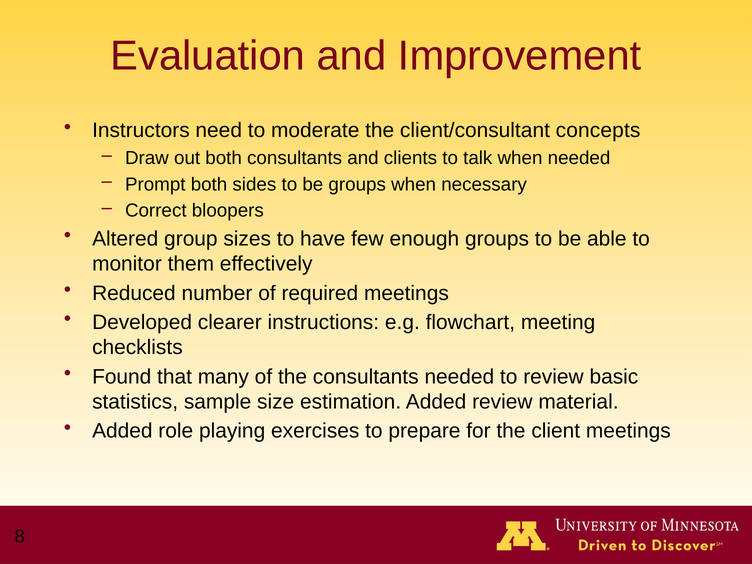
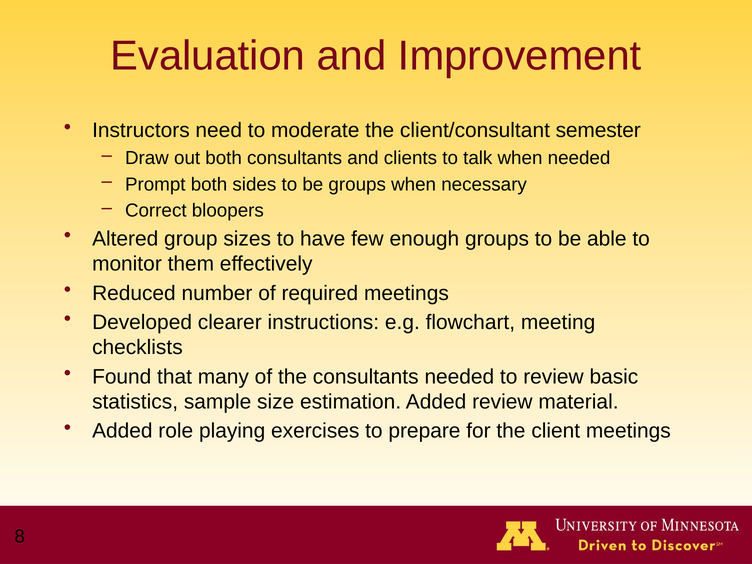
concepts: concepts -> semester
